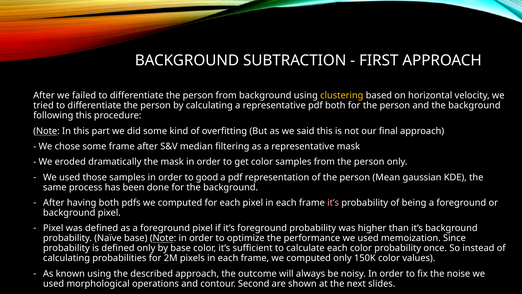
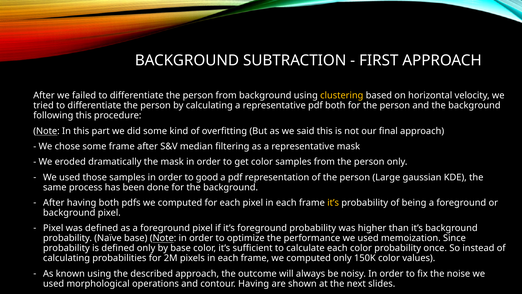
Mean: Mean -> Large
it’s at (333, 203) colour: pink -> yellow
contour Second: Second -> Having
